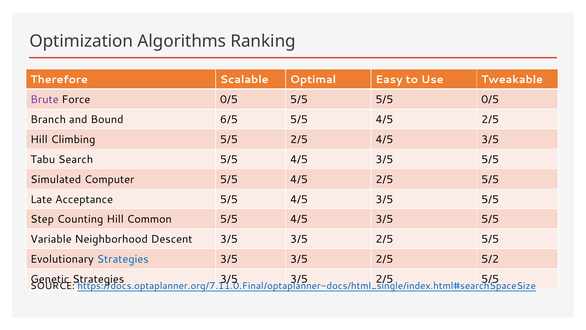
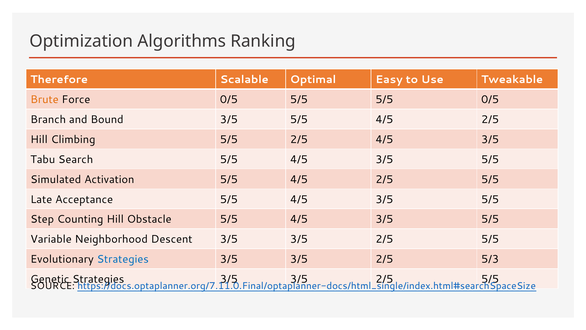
Brute colour: purple -> orange
Bound 6/5: 6/5 -> 3/5
Computer: Computer -> Activation
Common: Common -> Obstacle
5/2: 5/2 -> 5/3
